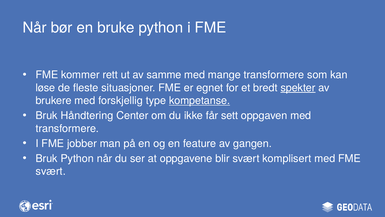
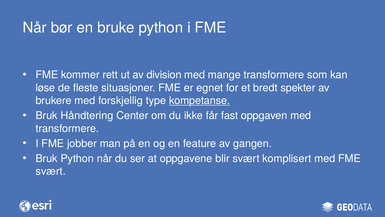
samme: samme -> division
spekter underline: present -> none
sett: sett -> fast
